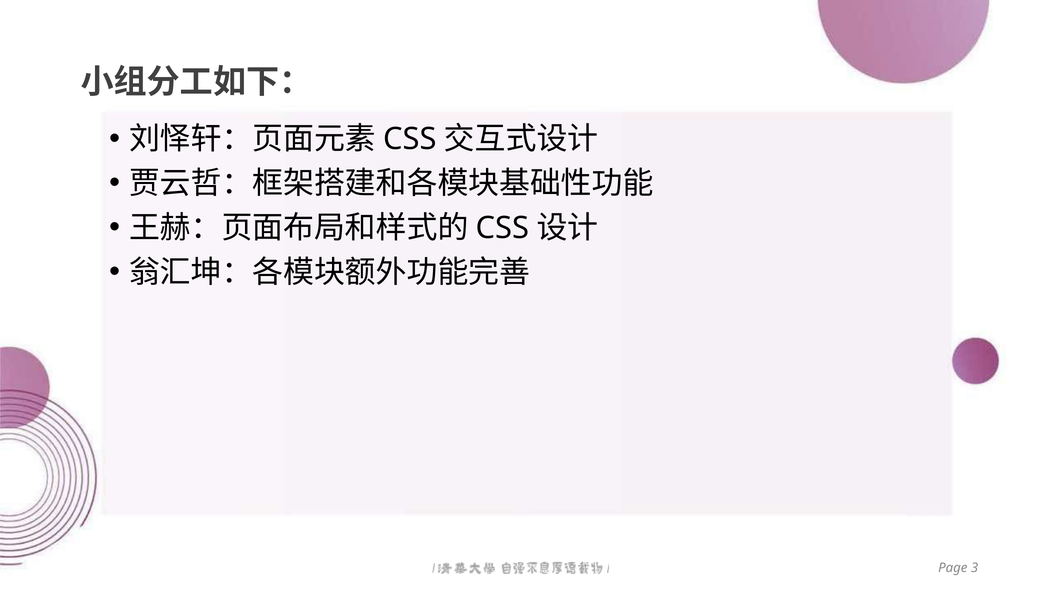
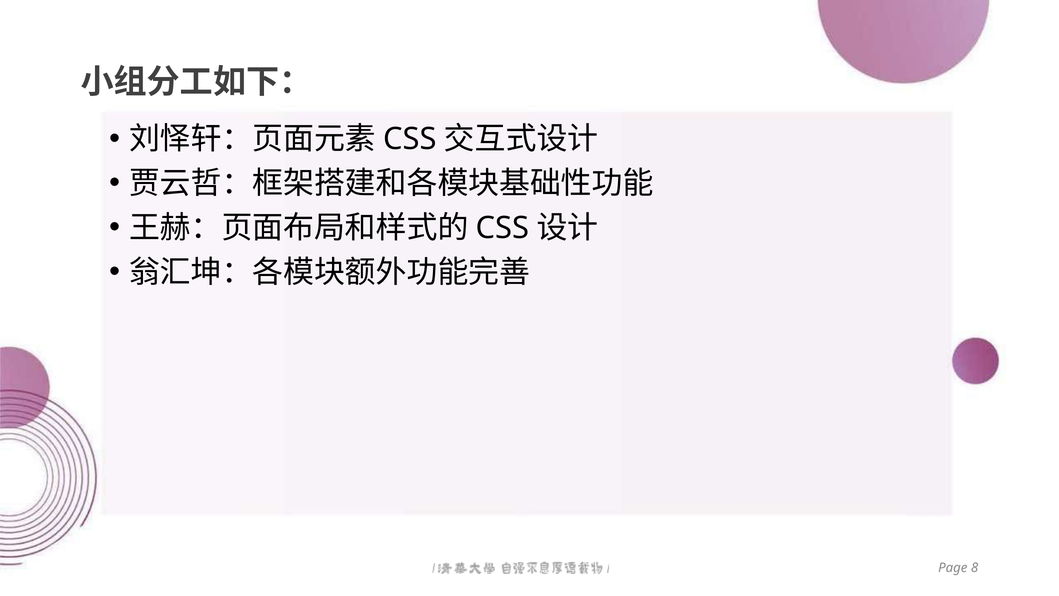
3: 3 -> 8
